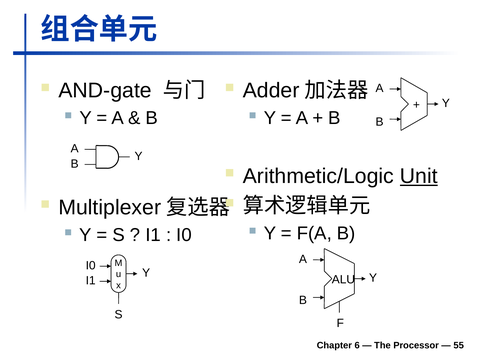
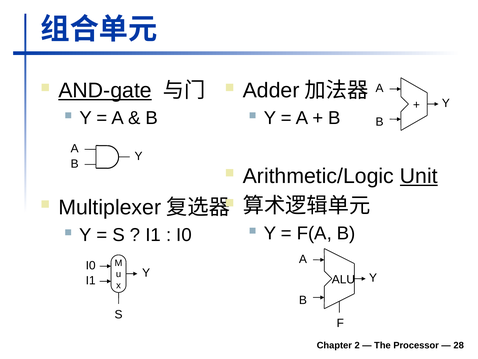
AND-gate underline: none -> present
6: 6 -> 2
55: 55 -> 28
